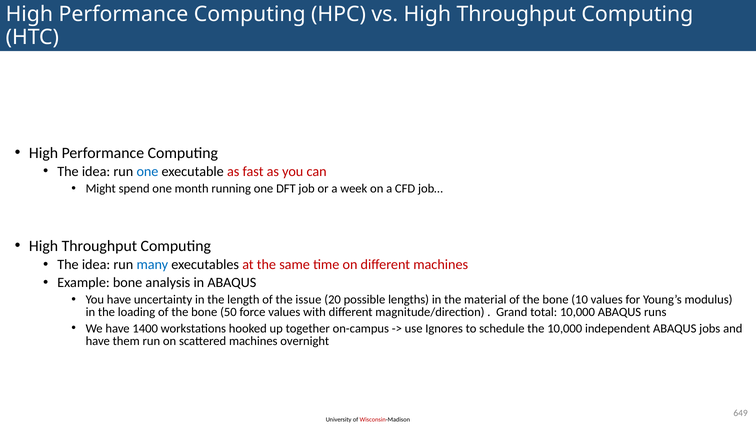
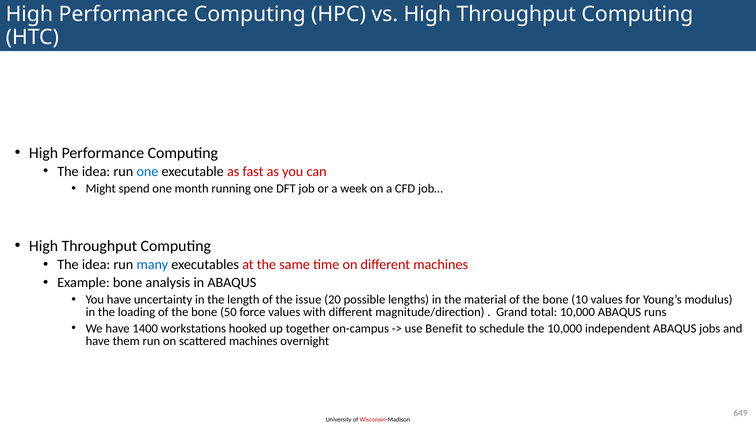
Ignores: Ignores -> Benefit
